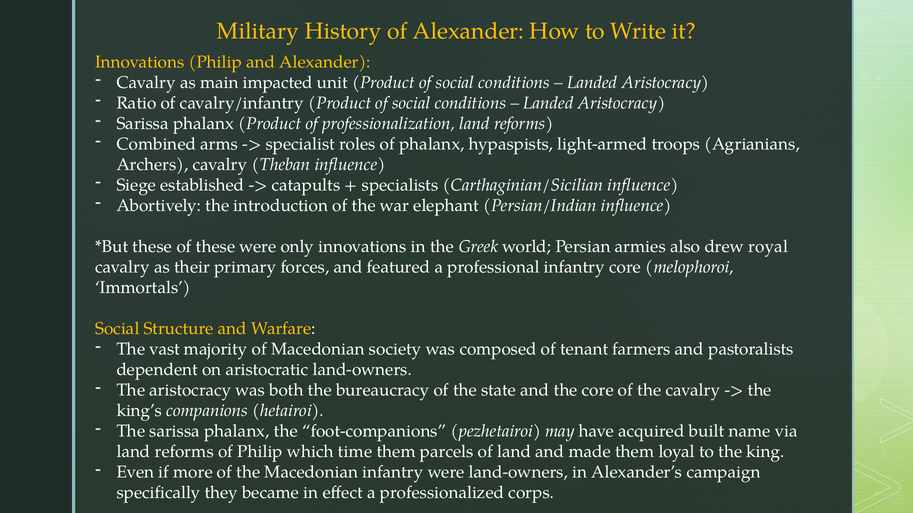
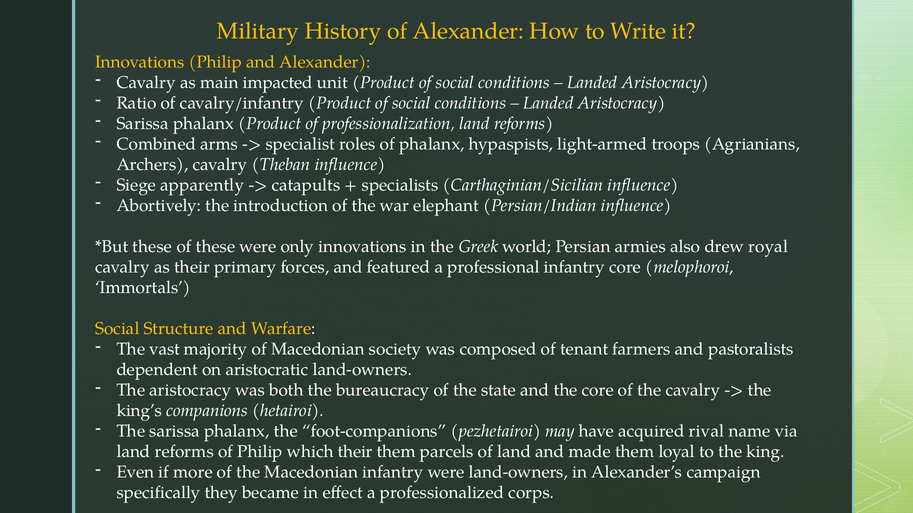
established: established -> apparently
built: built -> rival
which time: time -> their
